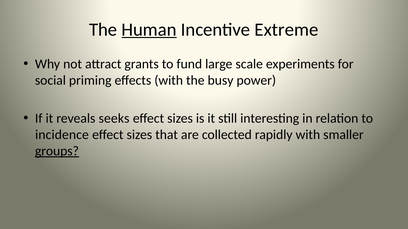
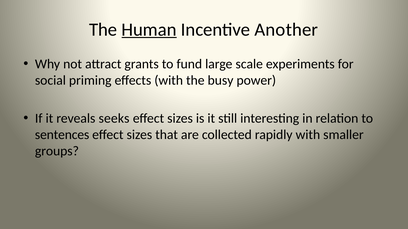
Extreme: Extreme -> Another
incidence: incidence -> sentences
groups underline: present -> none
